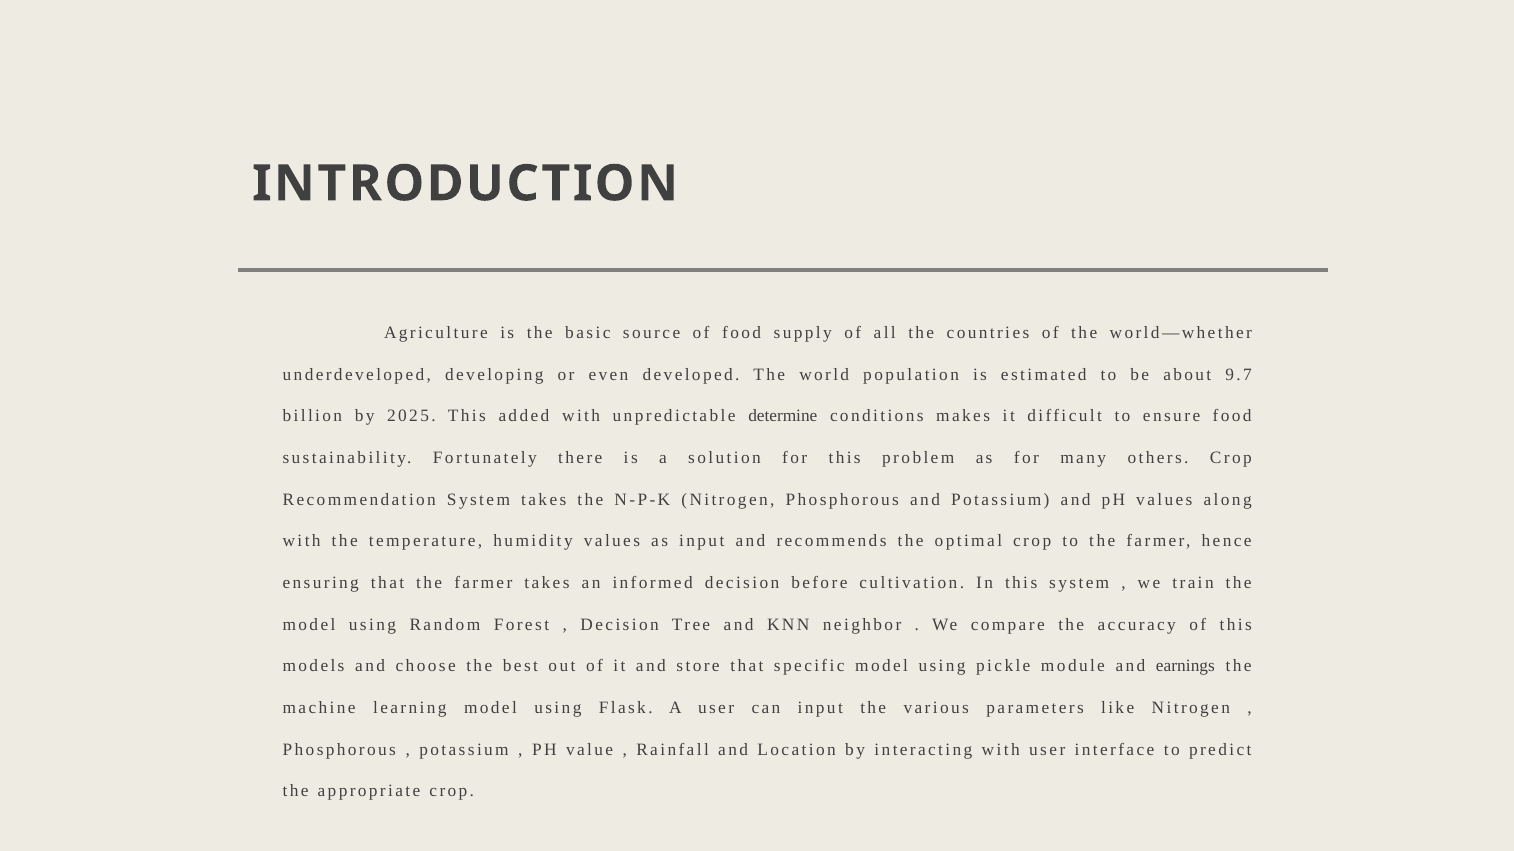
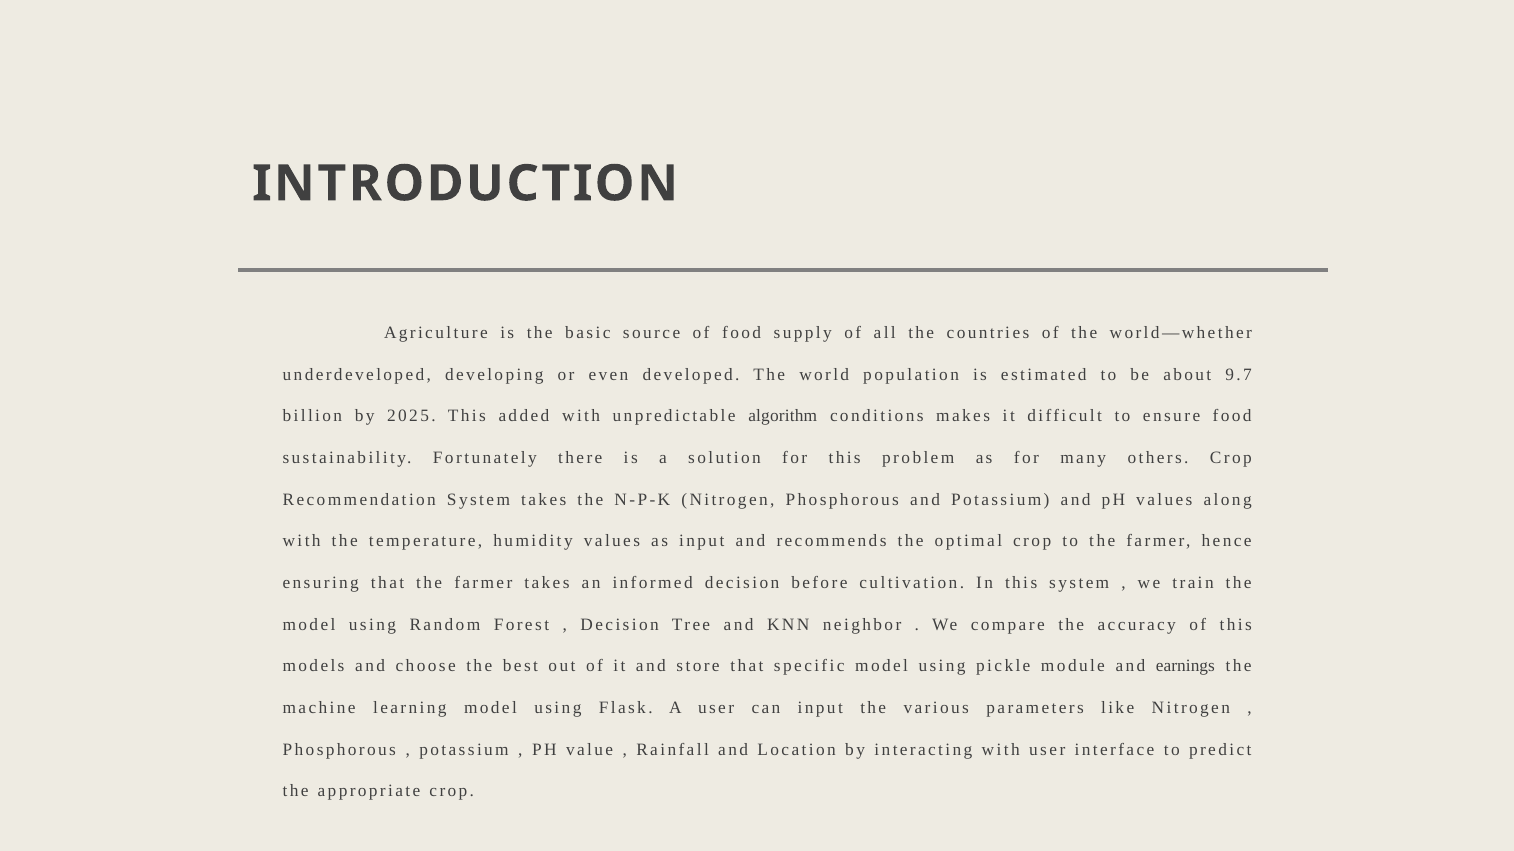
determine: determine -> algorithm
